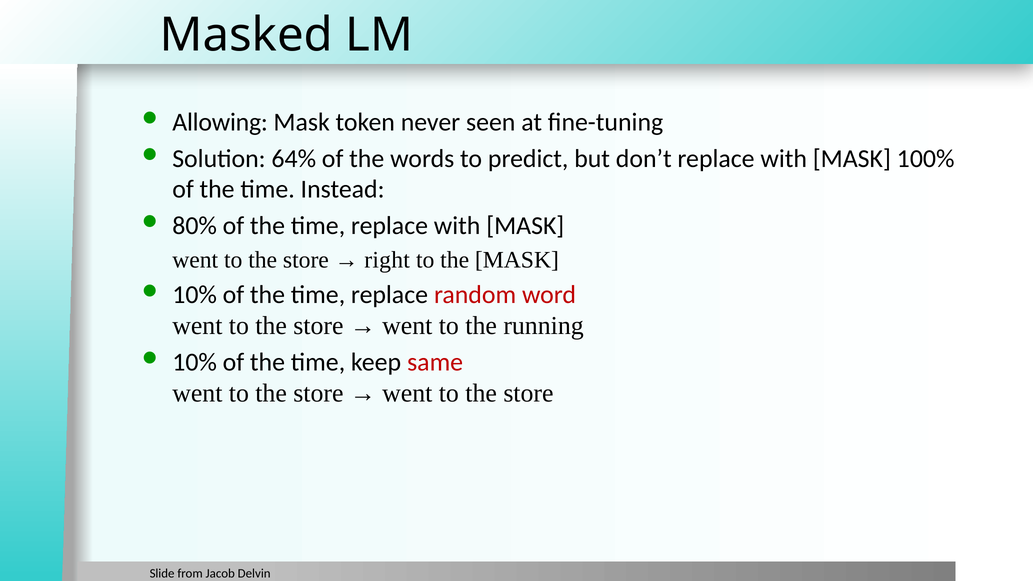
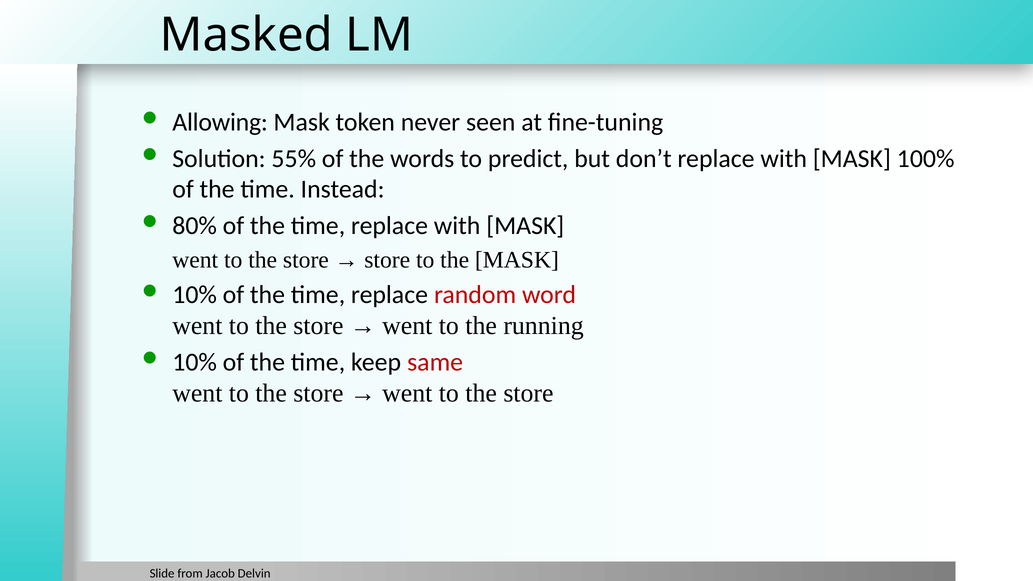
64%: 64% -> 55%
right at (387, 260): right -> store
